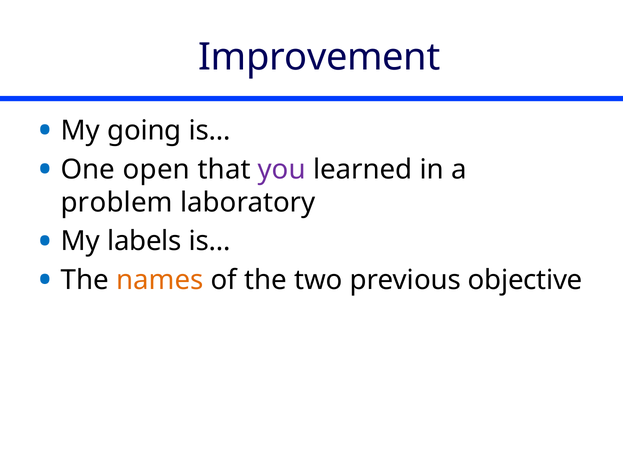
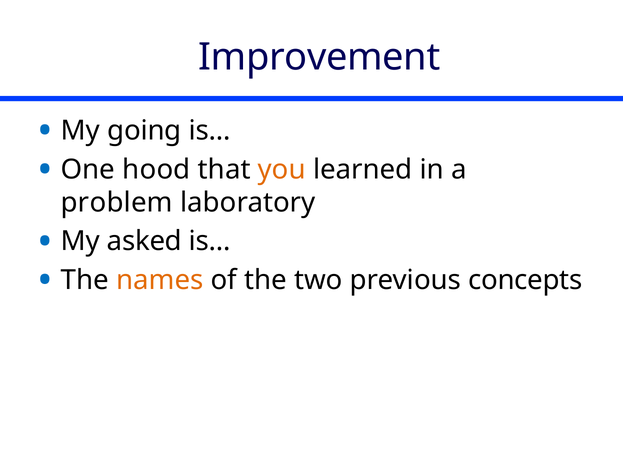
open: open -> hood
you colour: purple -> orange
labels: labels -> asked
objective: objective -> concepts
